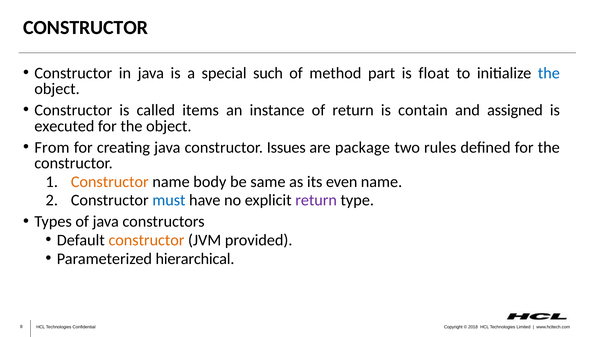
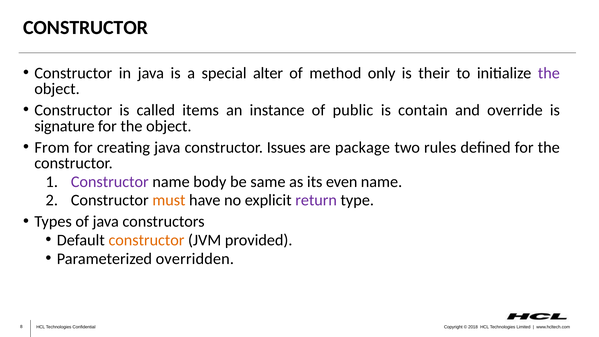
such: such -> alter
part: part -> only
float: float -> their
the at (549, 73) colour: blue -> purple
of return: return -> public
assigned: assigned -> override
executed: executed -> signature
Constructor at (110, 182) colour: orange -> purple
must colour: blue -> orange
hierarchical: hierarchical -> overridden
